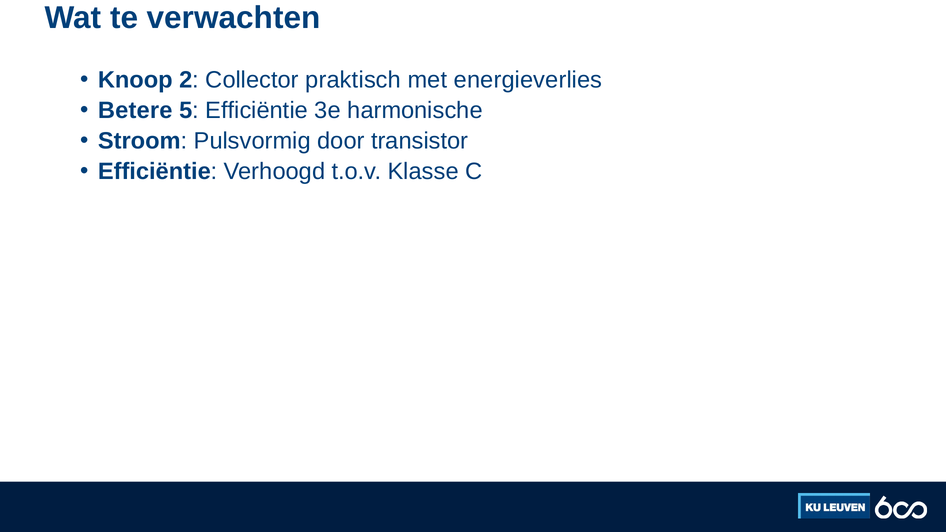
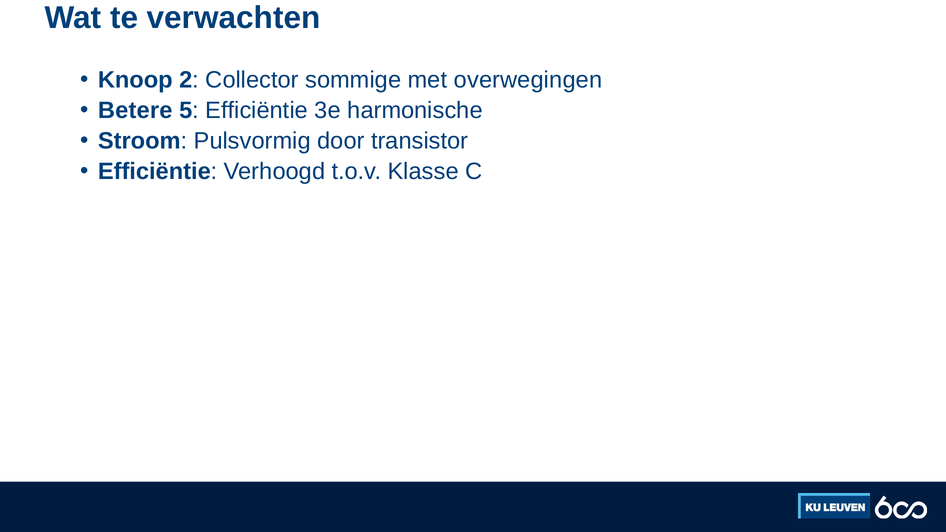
praktisch: praktisch -> sommige
energieverlies: energieverlies -> overwegingen
